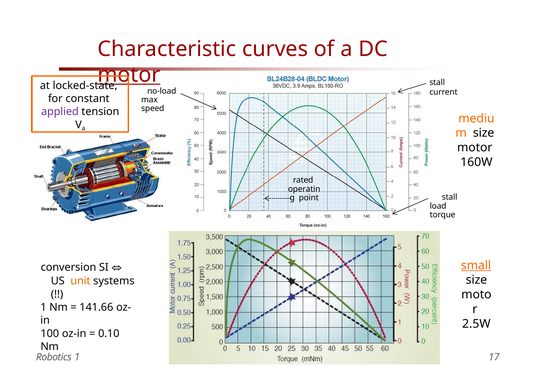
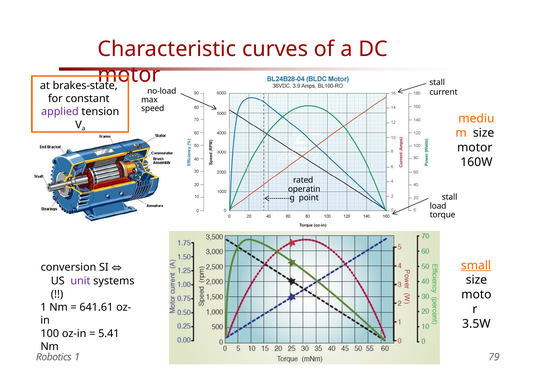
motor at (129, 75) underline: present -> none
locked-state: locked-state -> brakes-state
unit colour: orange -> purple
141.66: 141.66 -> 641.61
2.5W: 2.5W -> 3.5W
0.10: 0.10 -> 5.41
17: 17 -> 79
